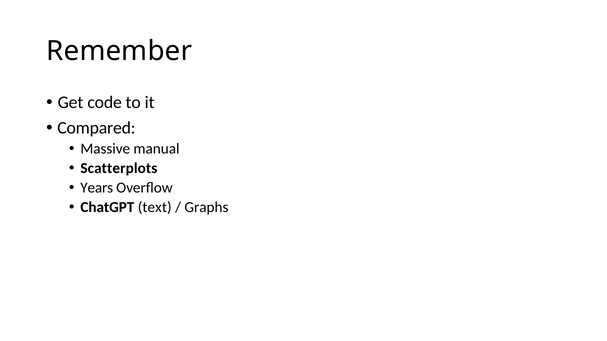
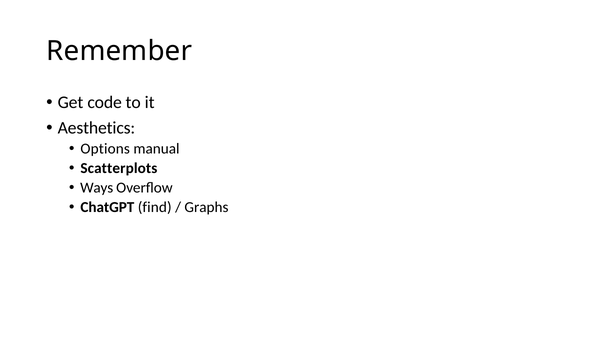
Compared: Compared -> Aesthetics
Massive: Massive -> Options
Years: Years -> Ways
text: text -> find
